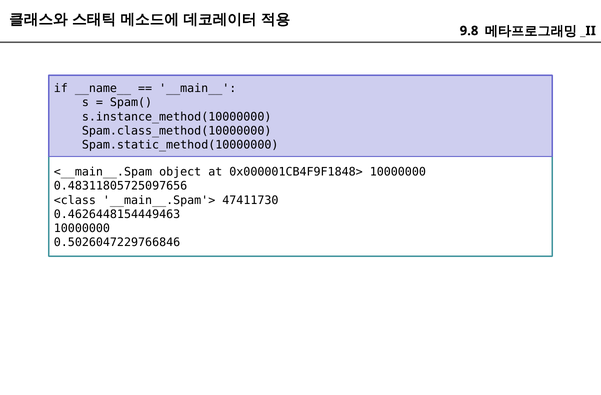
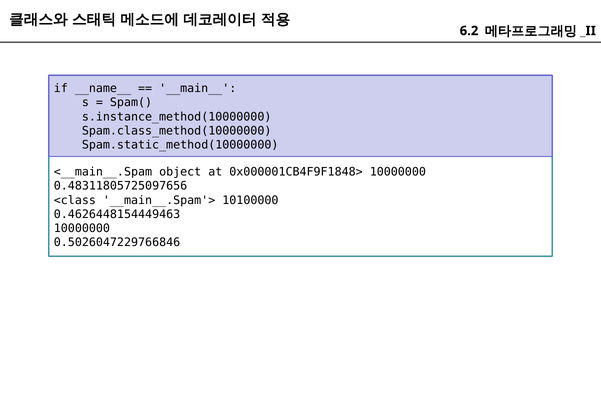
9.8: 9.8 -> 6.2
47411730: 47411730 -> 10100000
